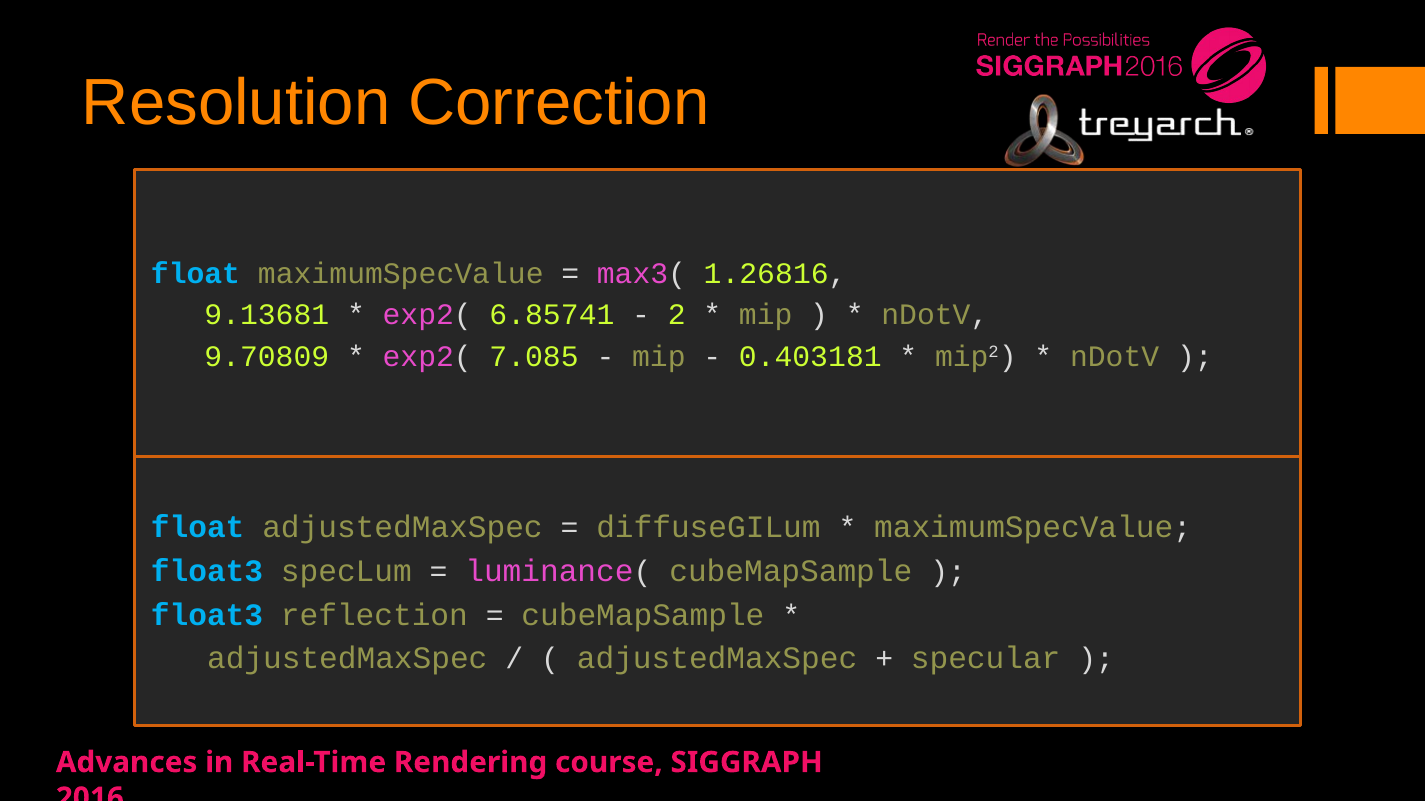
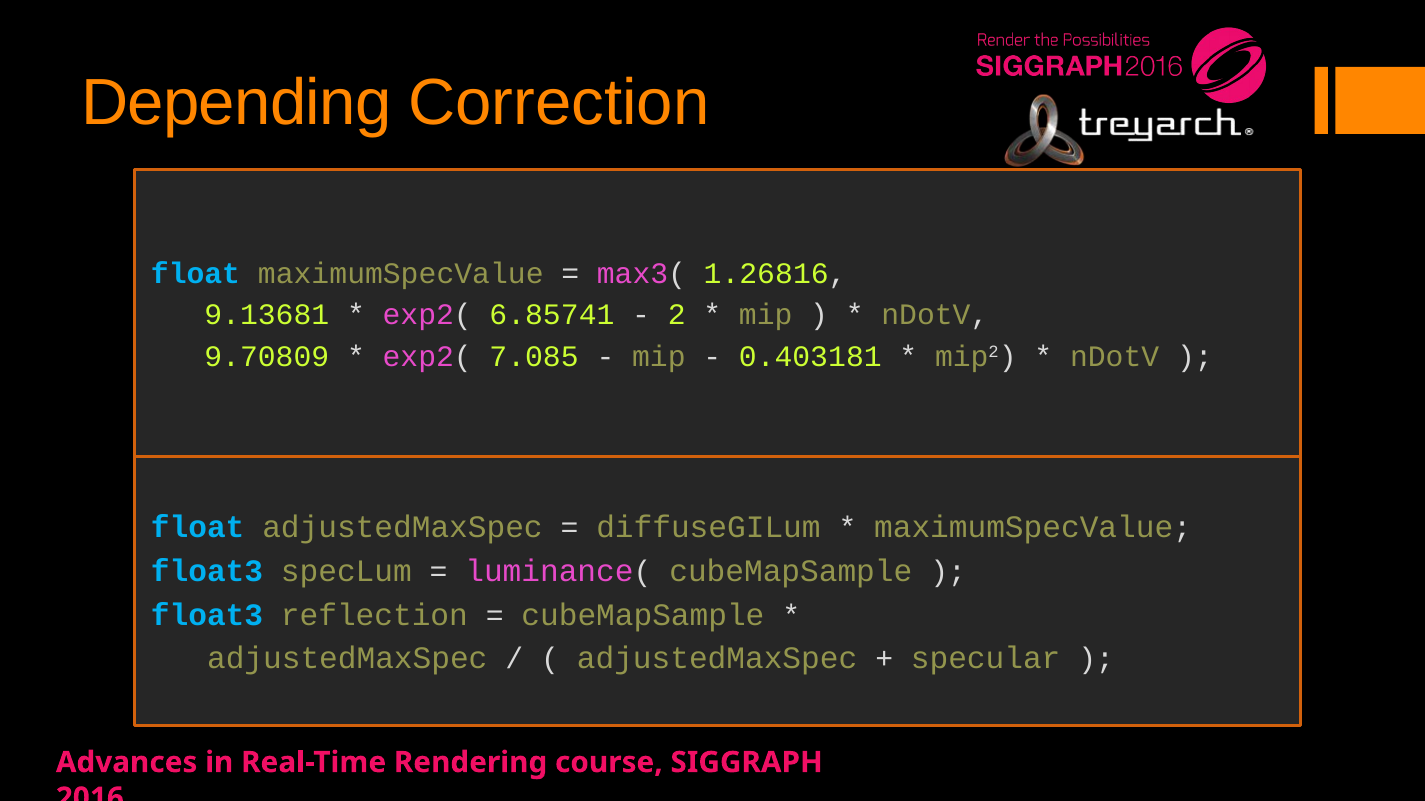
Resolution: Resolution -> Depending
